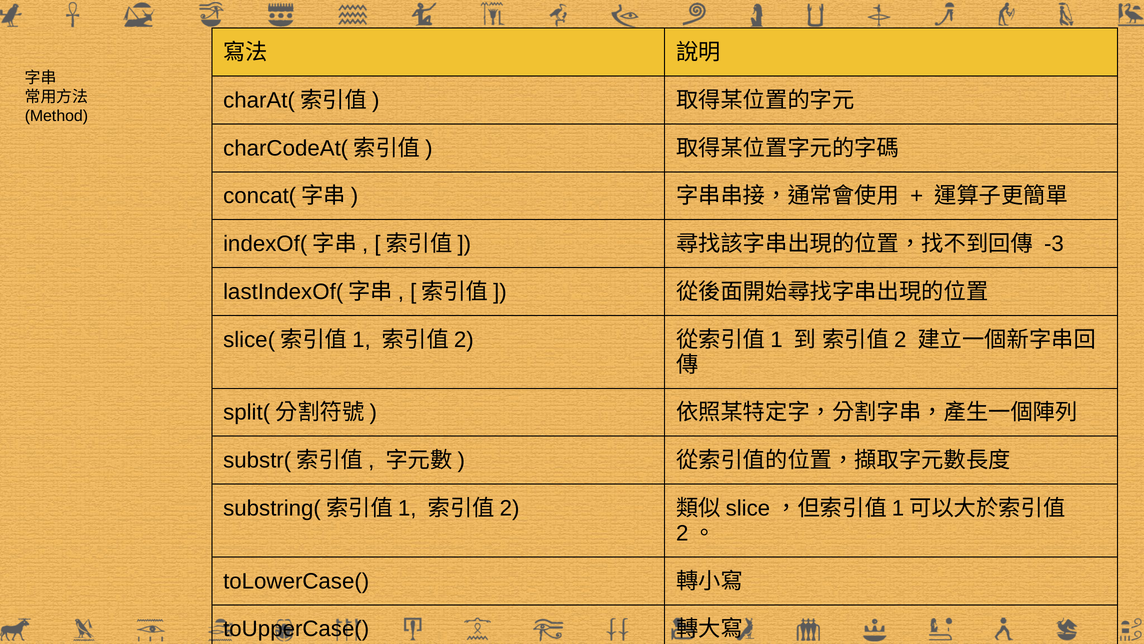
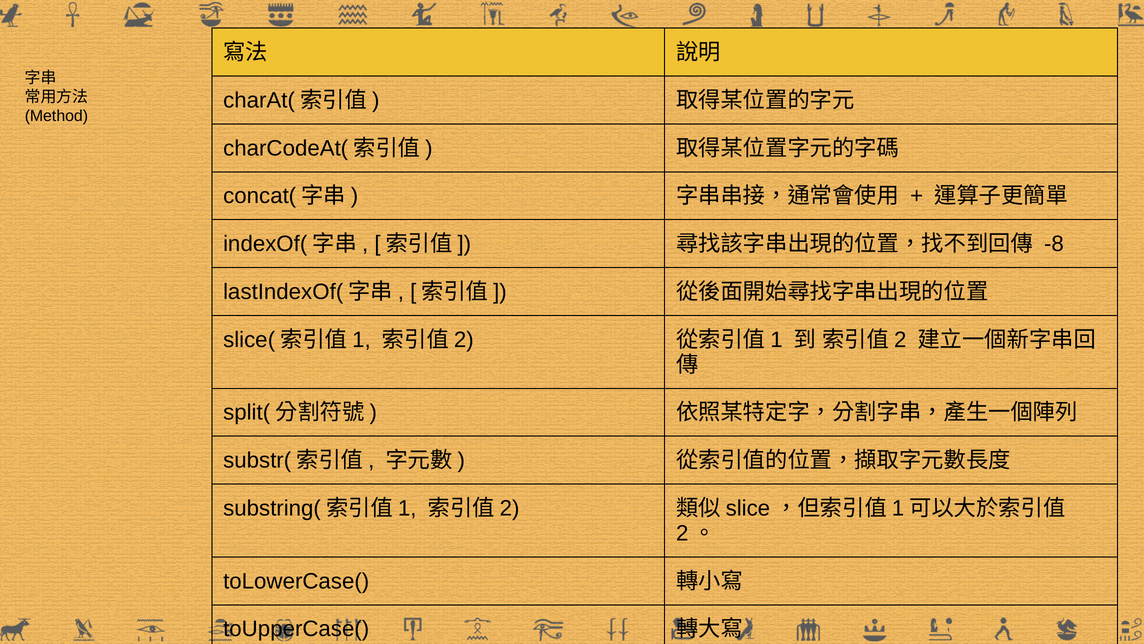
-3: -3 -> -8
